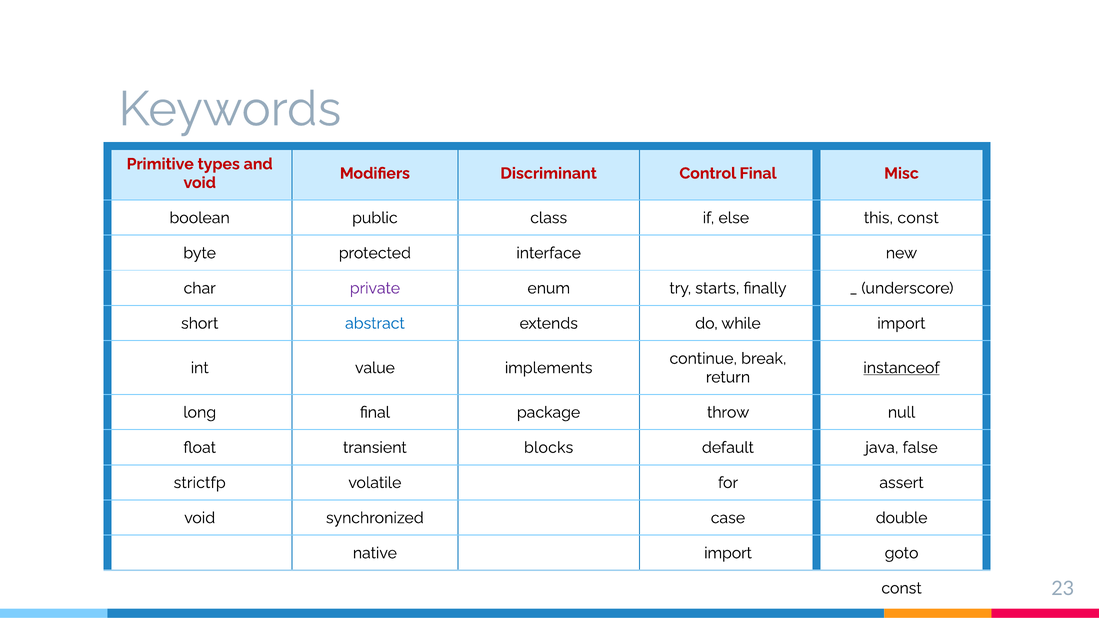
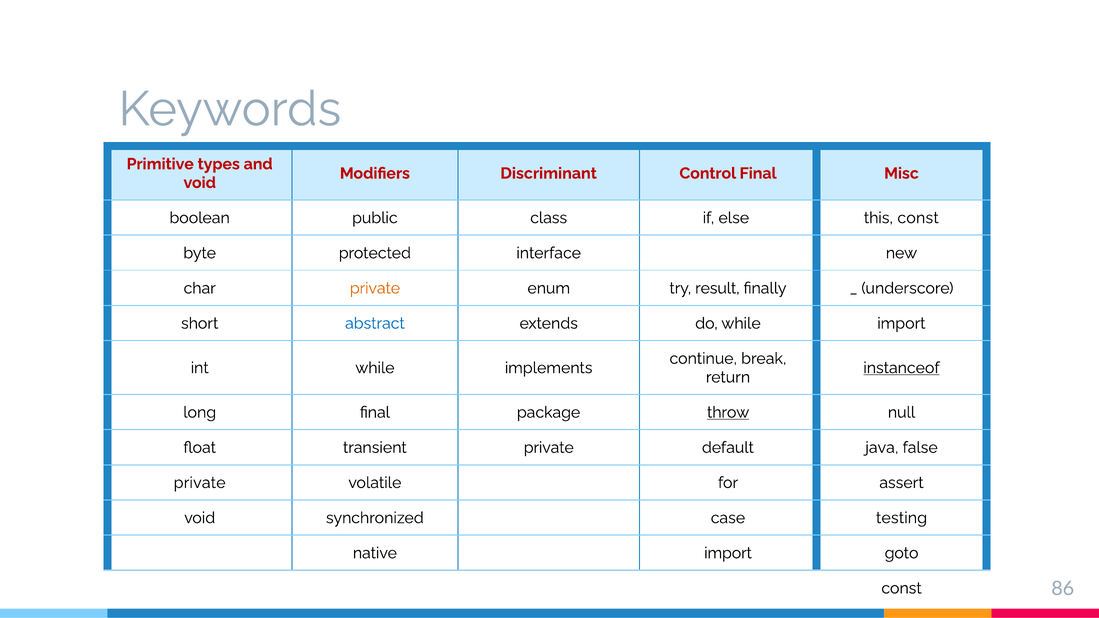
private at (375, 288) colour: purple -> orange
starts: starts -> result
int value: value -> while
throw underline: none -> present
transient blocks: blocks -> private
strictfp at (200, 483): strictfp -> private
double: double -> testing
23: 23 -> 86
